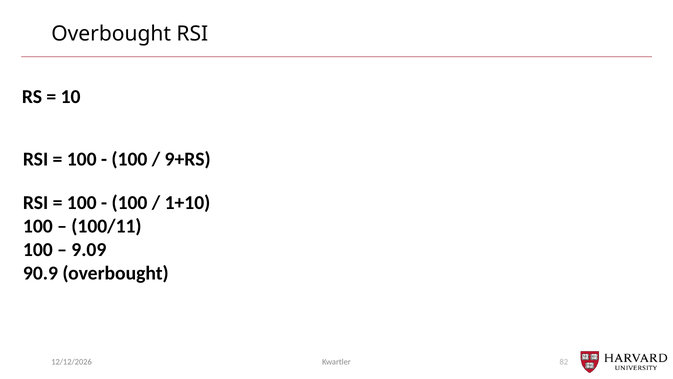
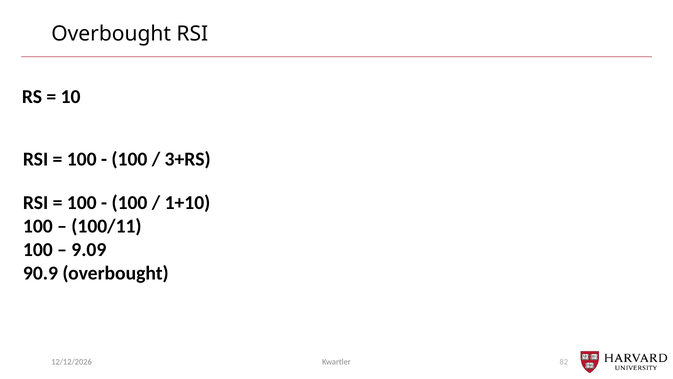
9+RS: 9+RS -> 3+RS
